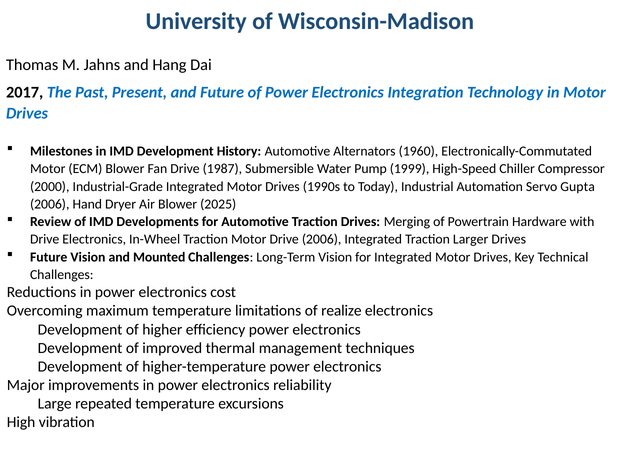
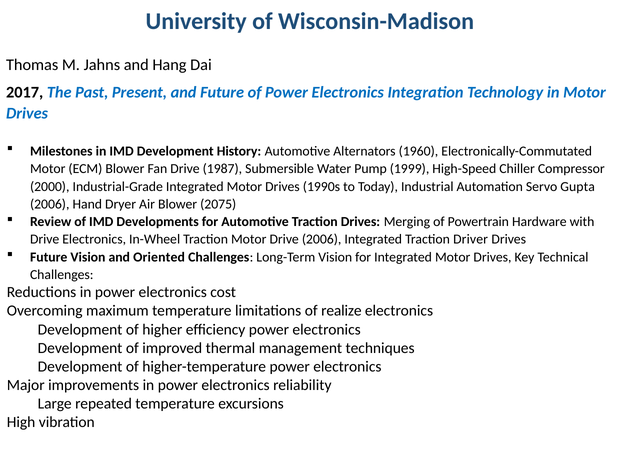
2025: 2025 -> 2075
Larger: Larger -> Driver
Mounted: Mounted -> Oriented
